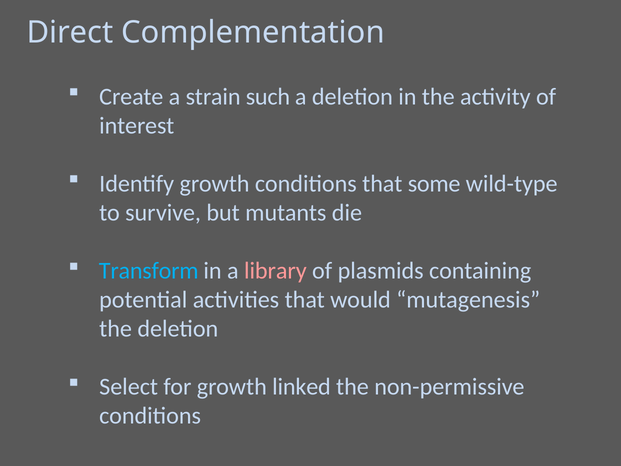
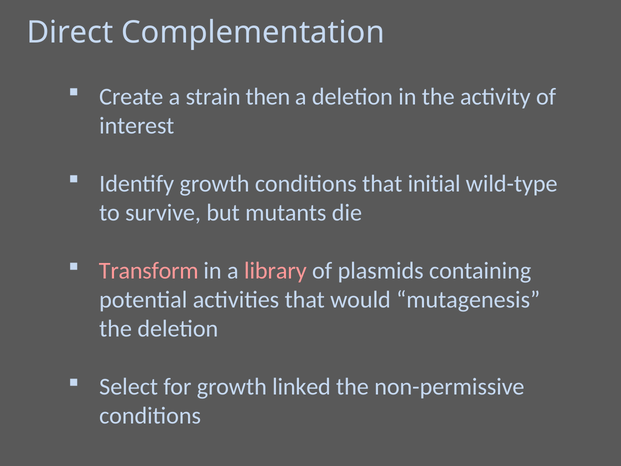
such: such -> then
some: some -> initial
Transform colour: light blue -> pink
